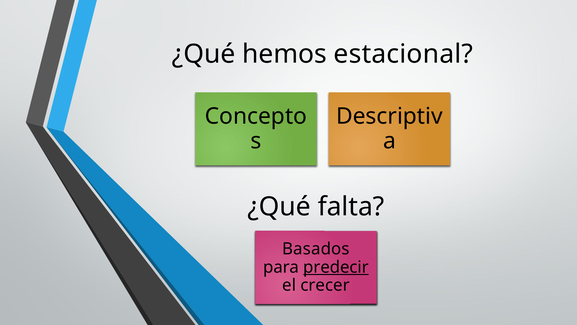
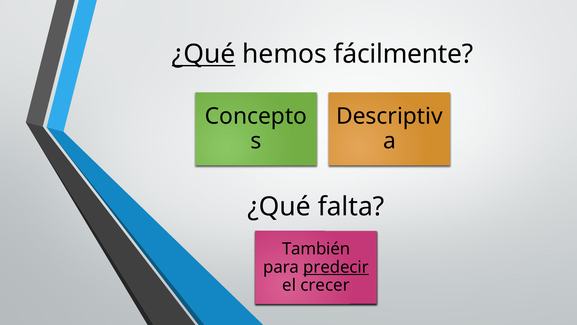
¿Qué at (204, 54) underline: none -> present
estacional: estacional -> fácilmente
Basados: Basados -> También
